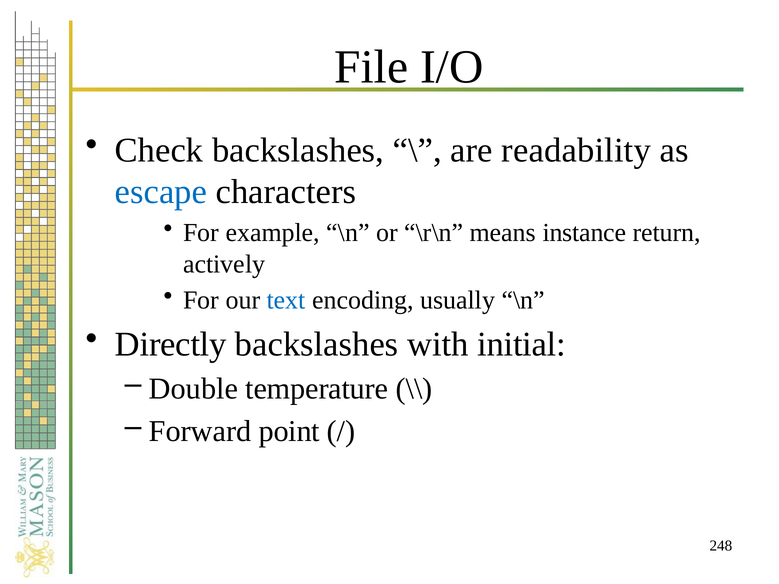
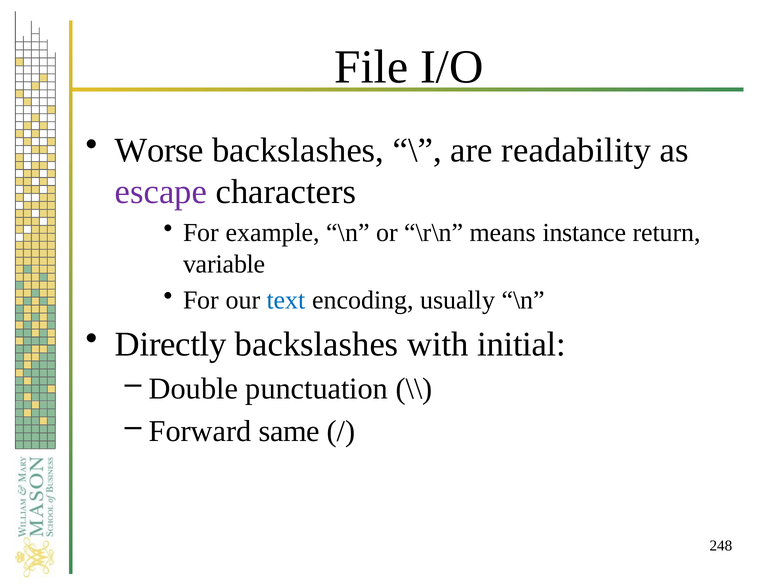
Check: Check -> Worse
escape colour: blue -> purple
actively: actively -> variable
temperature: temperature -> punctuation
point: point -> same
